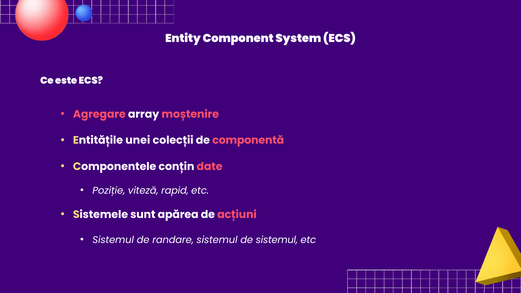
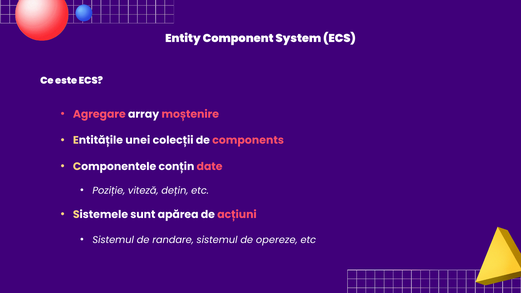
componentă: componentă -> components
rapid: rapid -> dețin
de sistemul: sistemul -> opereze
